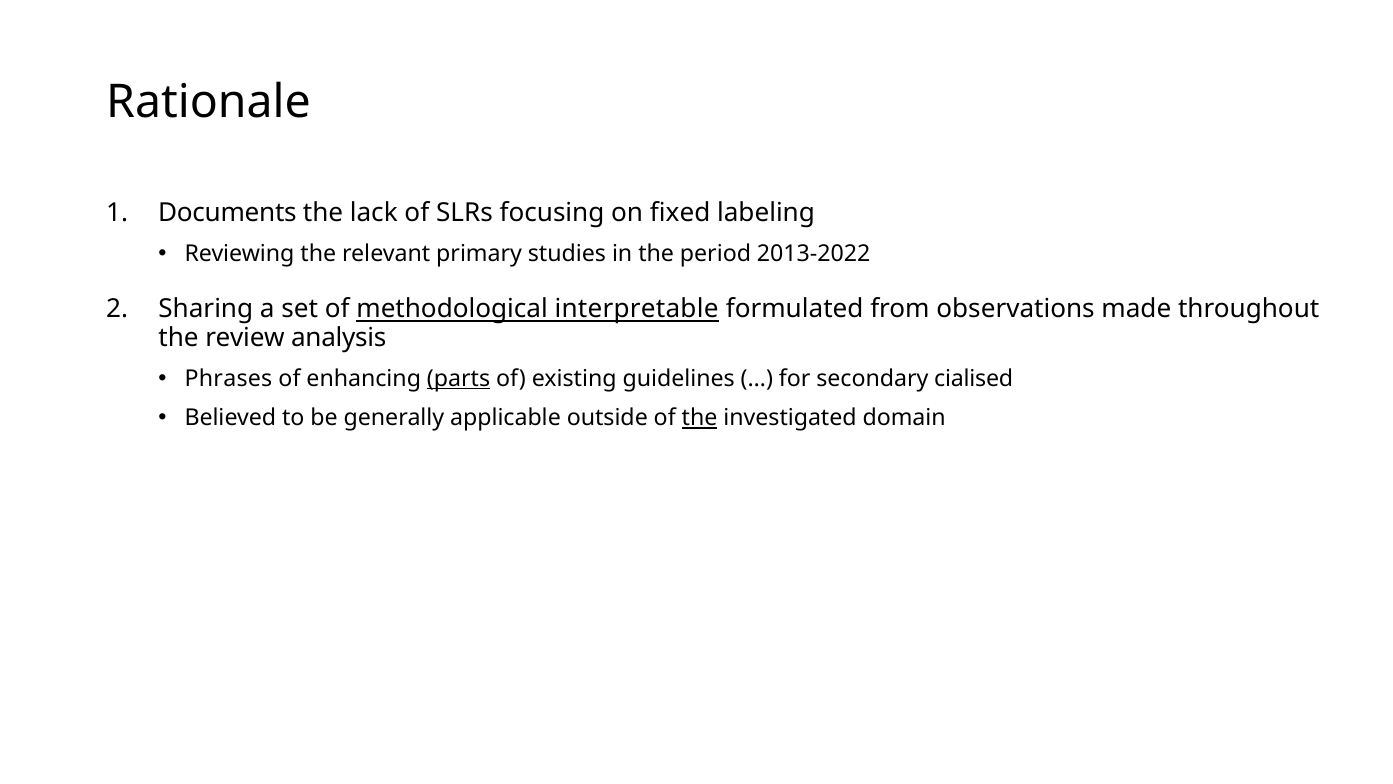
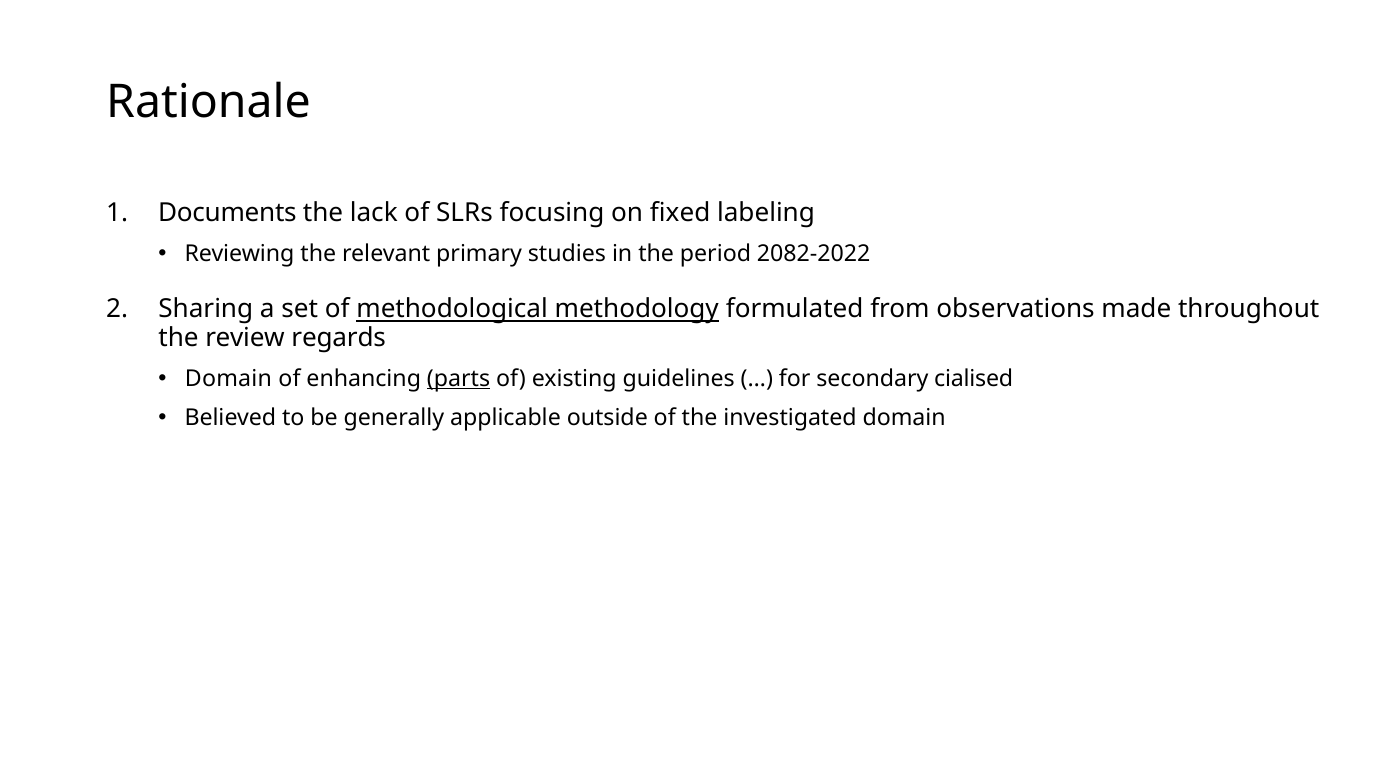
2013-2022: 2013-2022 -> 2082-2022
interpretable: interpretable -> methodology
analysis: analysis -> regards
Phrases at (228, 378): Phrases -> Domain
the at (700, 418) underline: present -> none
